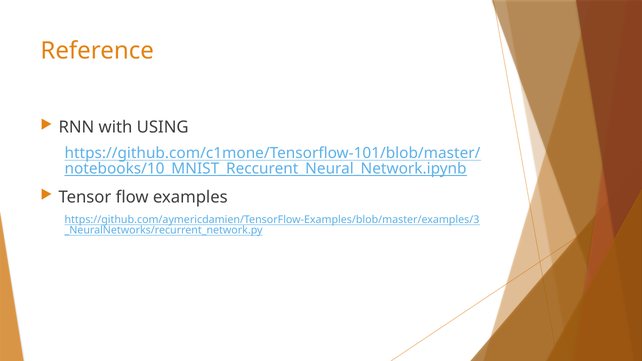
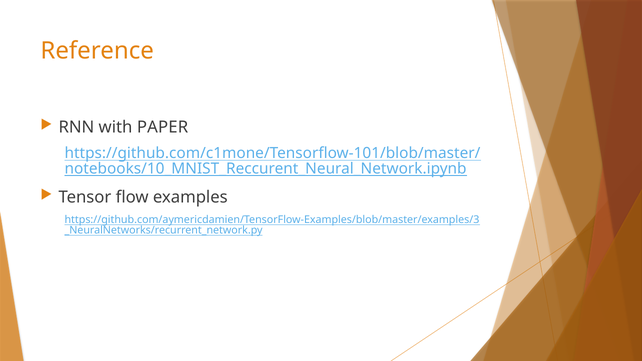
USING: USING -> PAPER
